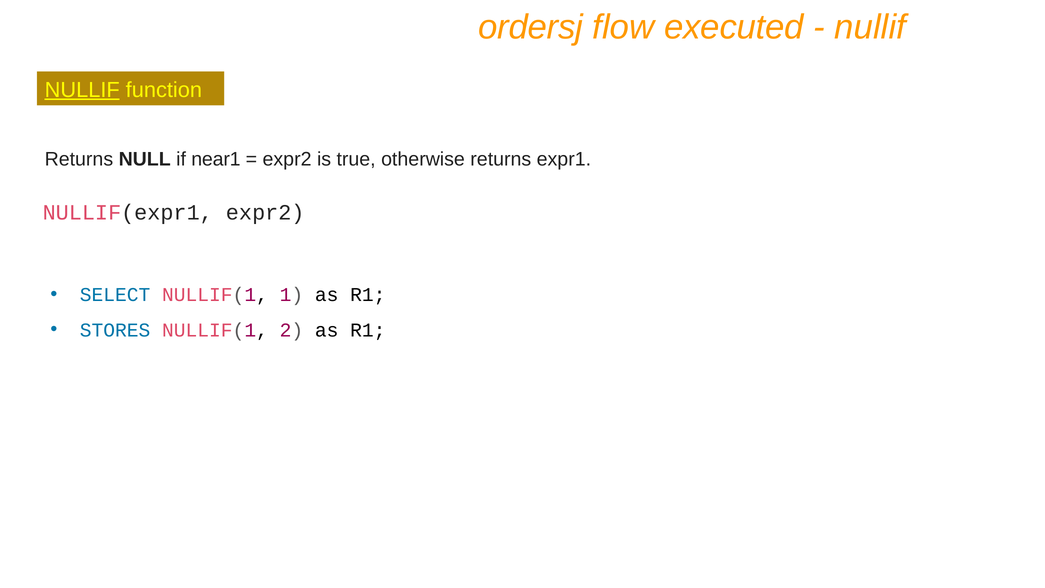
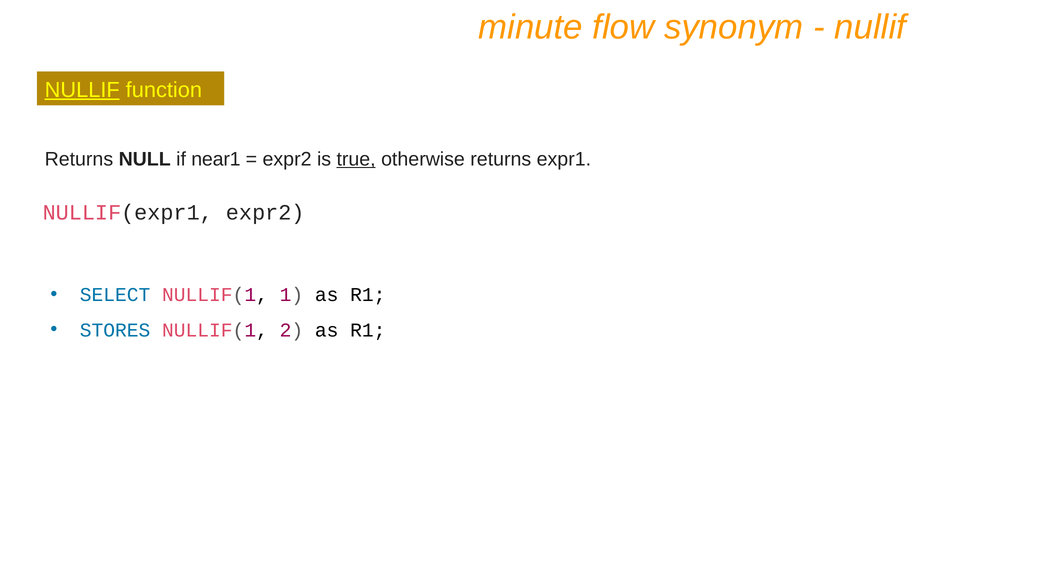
ordersj: ordersj -> minute
executed: executed -> synonym
true underline: none -> present
